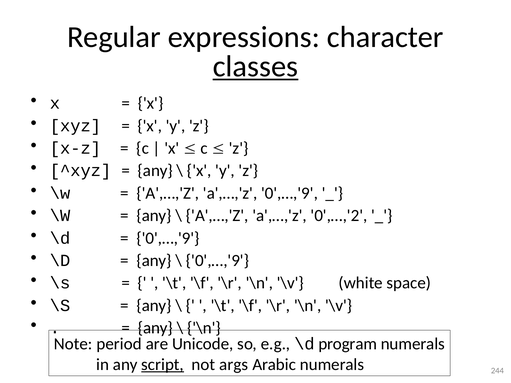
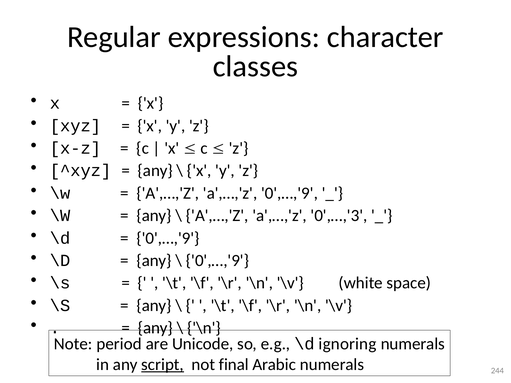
classes underline: present -> none
0',…,'2: 0',…,'2 -> 0',…,'3
program: program -> ignoring
args: args -> final
